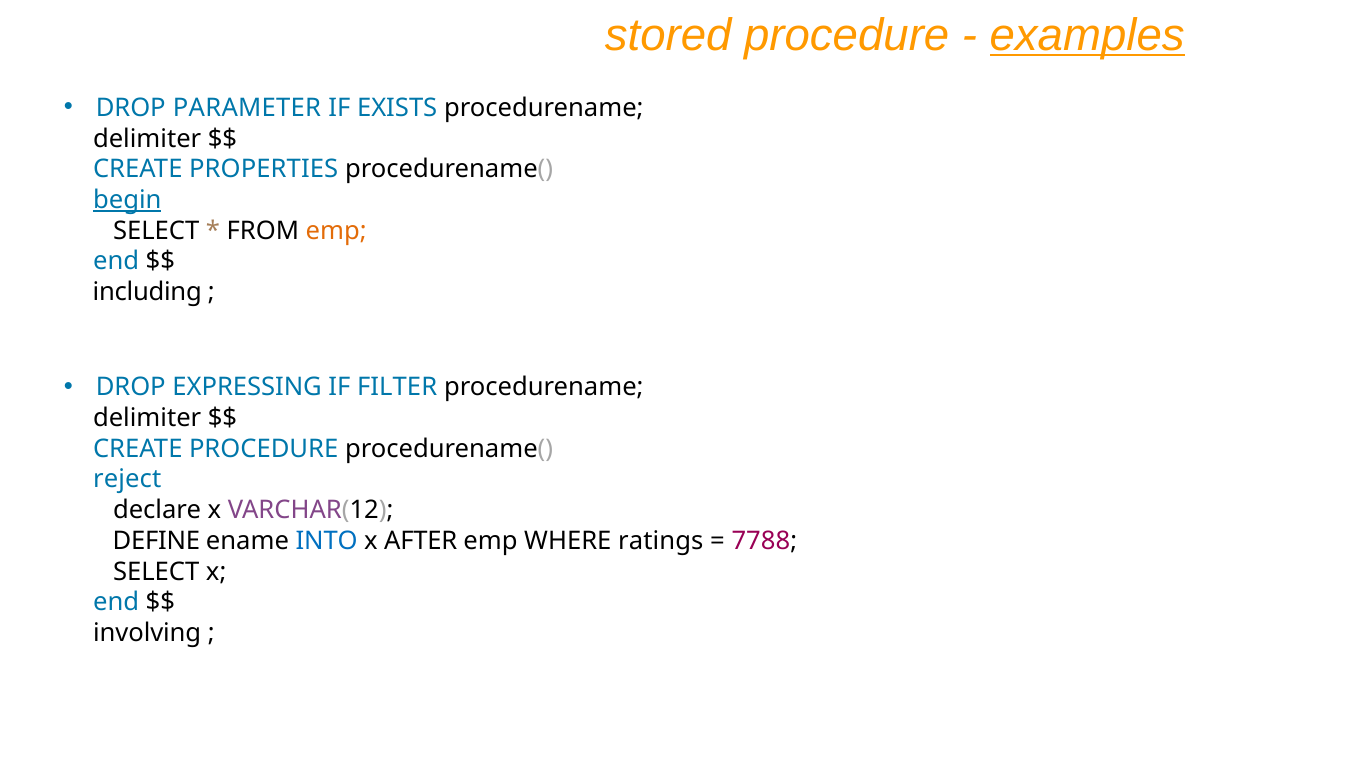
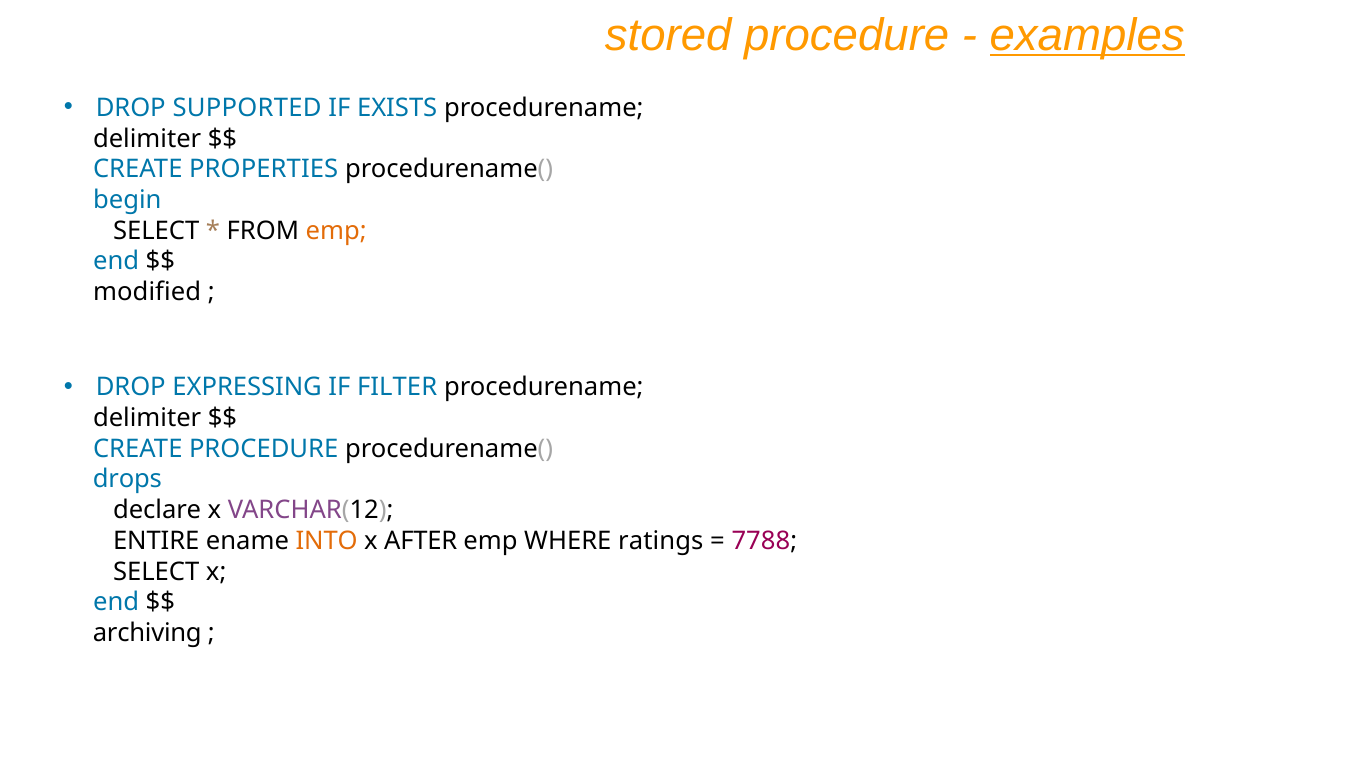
PARAMETER: PARAMETER -> SUPPORTED
begin underline: present -> none
including: including -> modified
reject: reject -> drops
DEFINE: DEFINE -> ENTIRE
INTO colour: blue -> orange
involving: involving -> archiving
